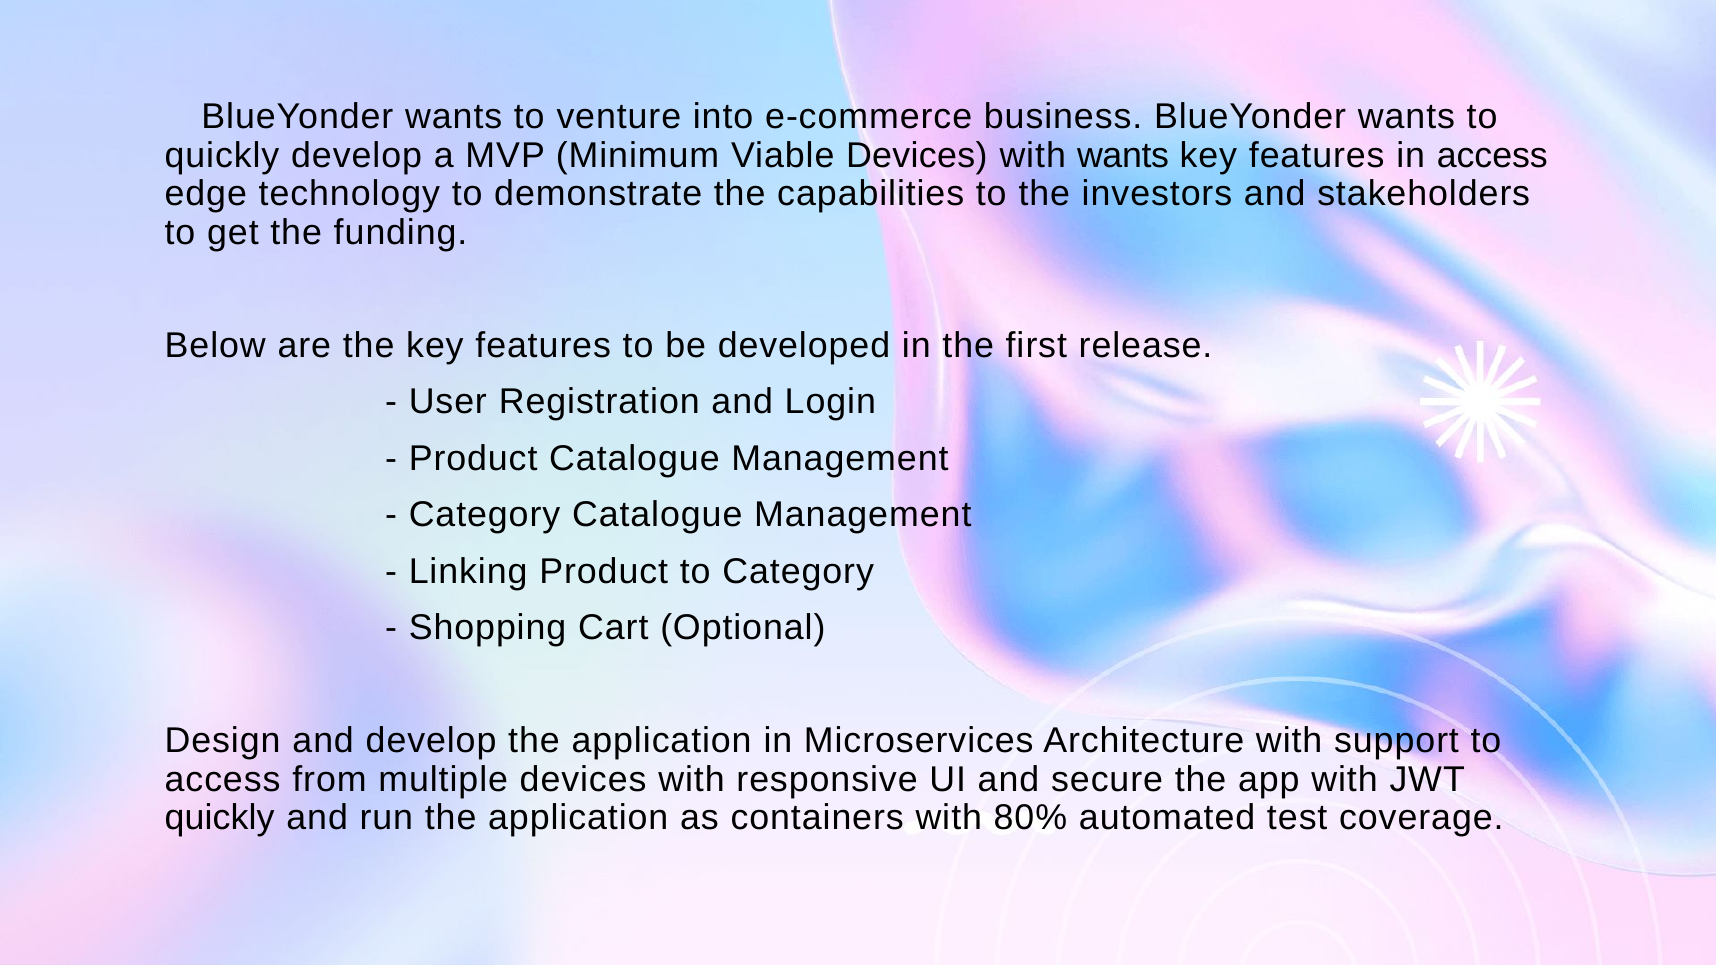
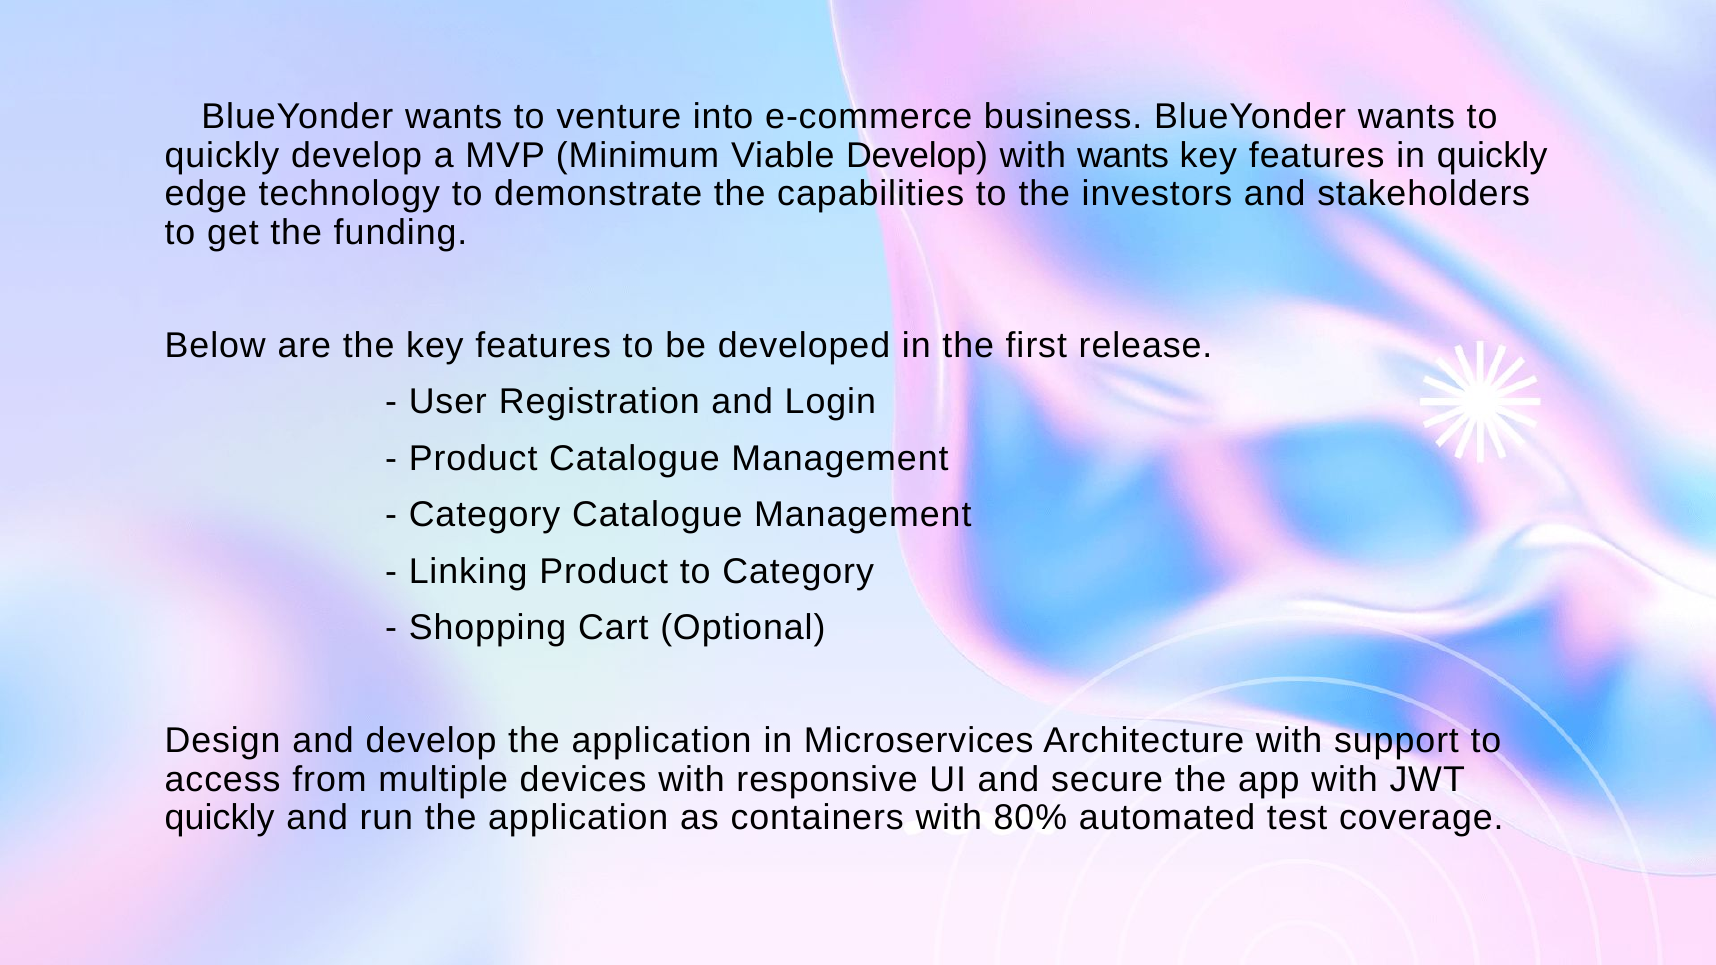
Viable Devices: Devices -> Develop
in access: access -> quickly
